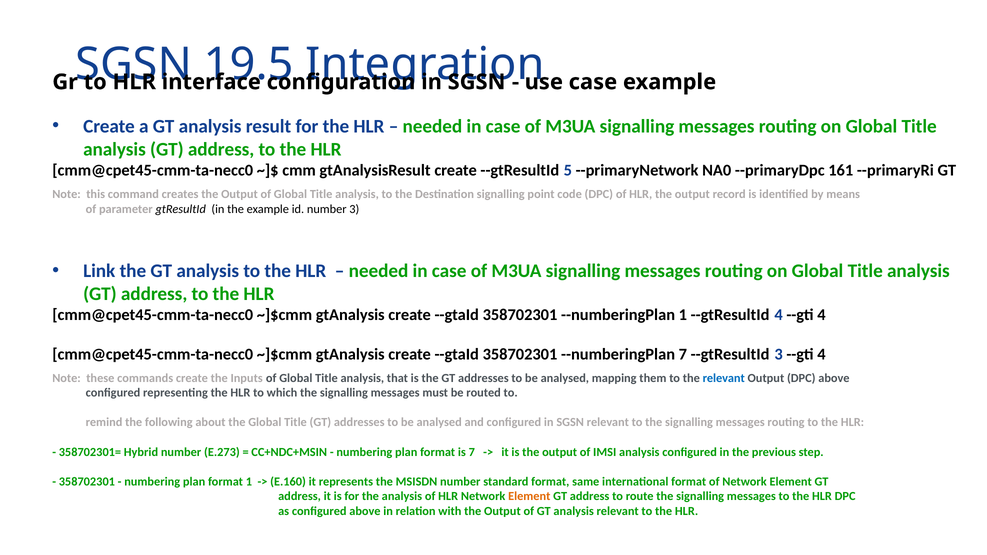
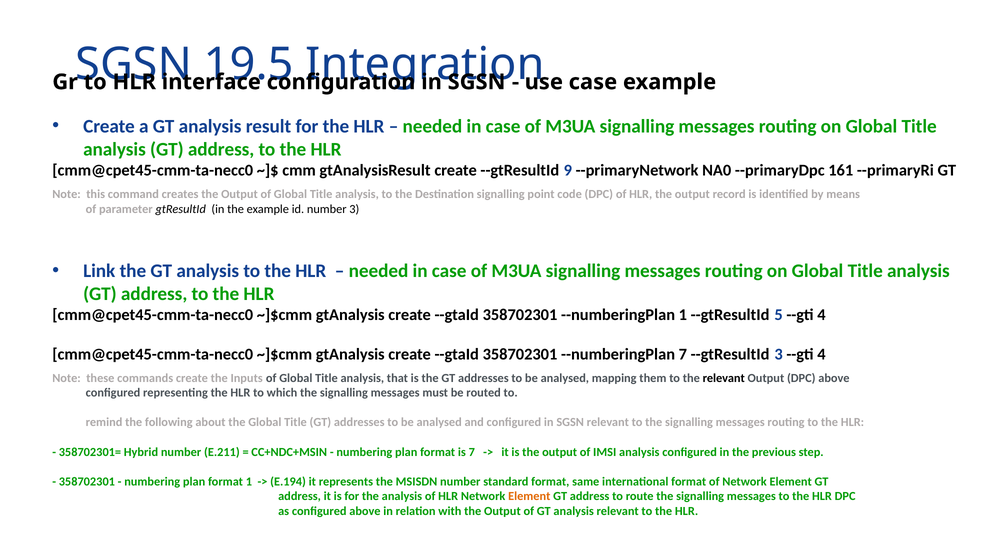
5: 5 -> 9
--gtResultId 4: 4 -> 5
relevant at (724, 378) colour: blue -> black
E.273: E.273 -> E.211
E.160: E.160 -> E.194
